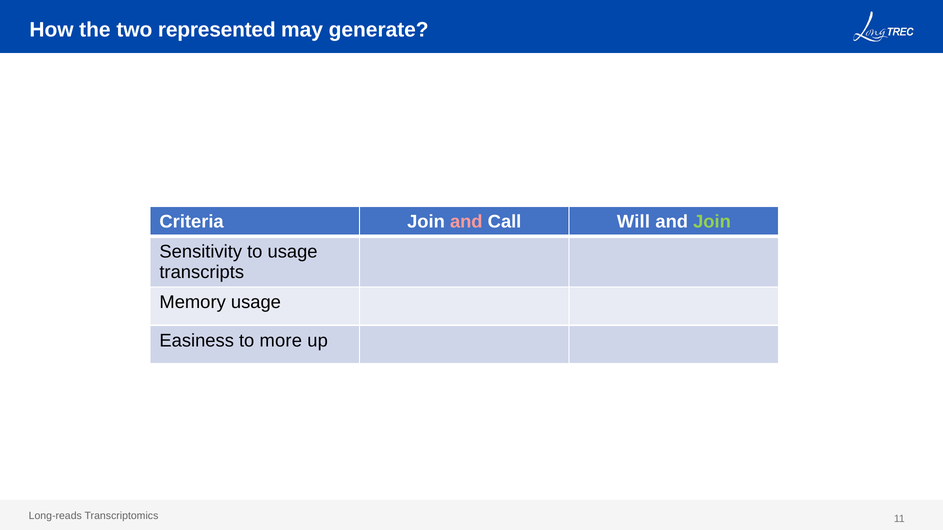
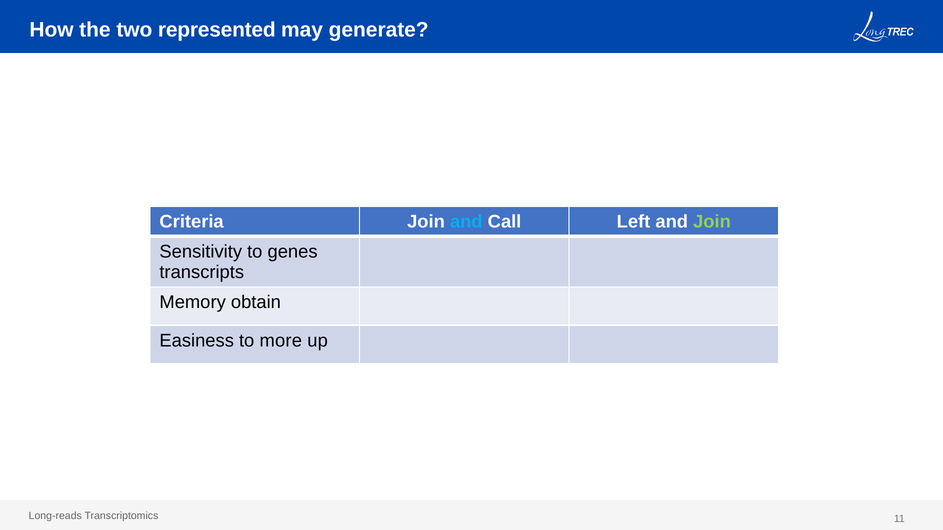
and at (466, 222) colour: pink -> light blue
Will: Will -> Left
to usage: usage -> genes
Memory usage: usage -> obtain
